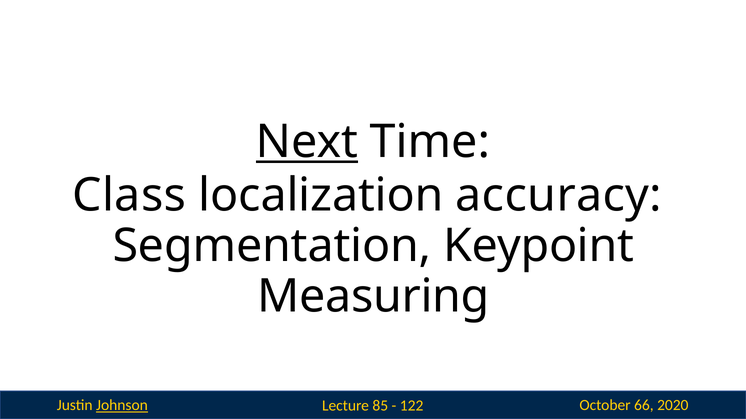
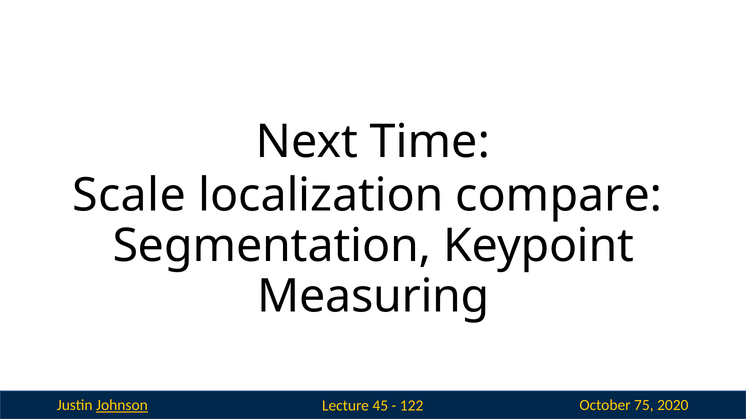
Next underline: present -> none
Class: Class -> Scale
accuracy: accuracy -> compare
85: 85 -> 45
66: 66 -> 75
